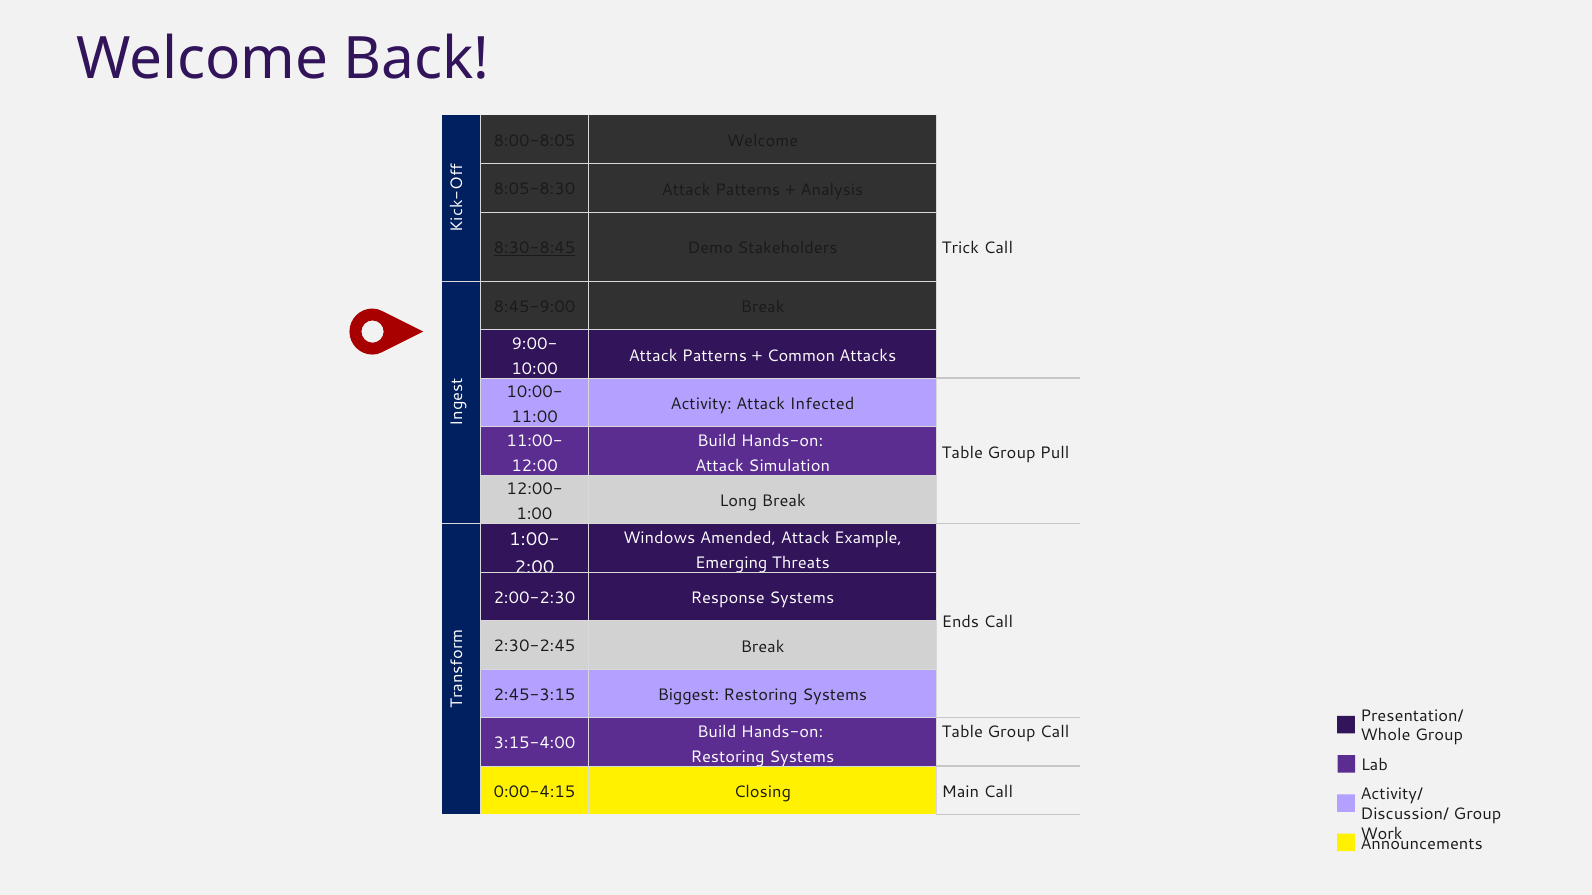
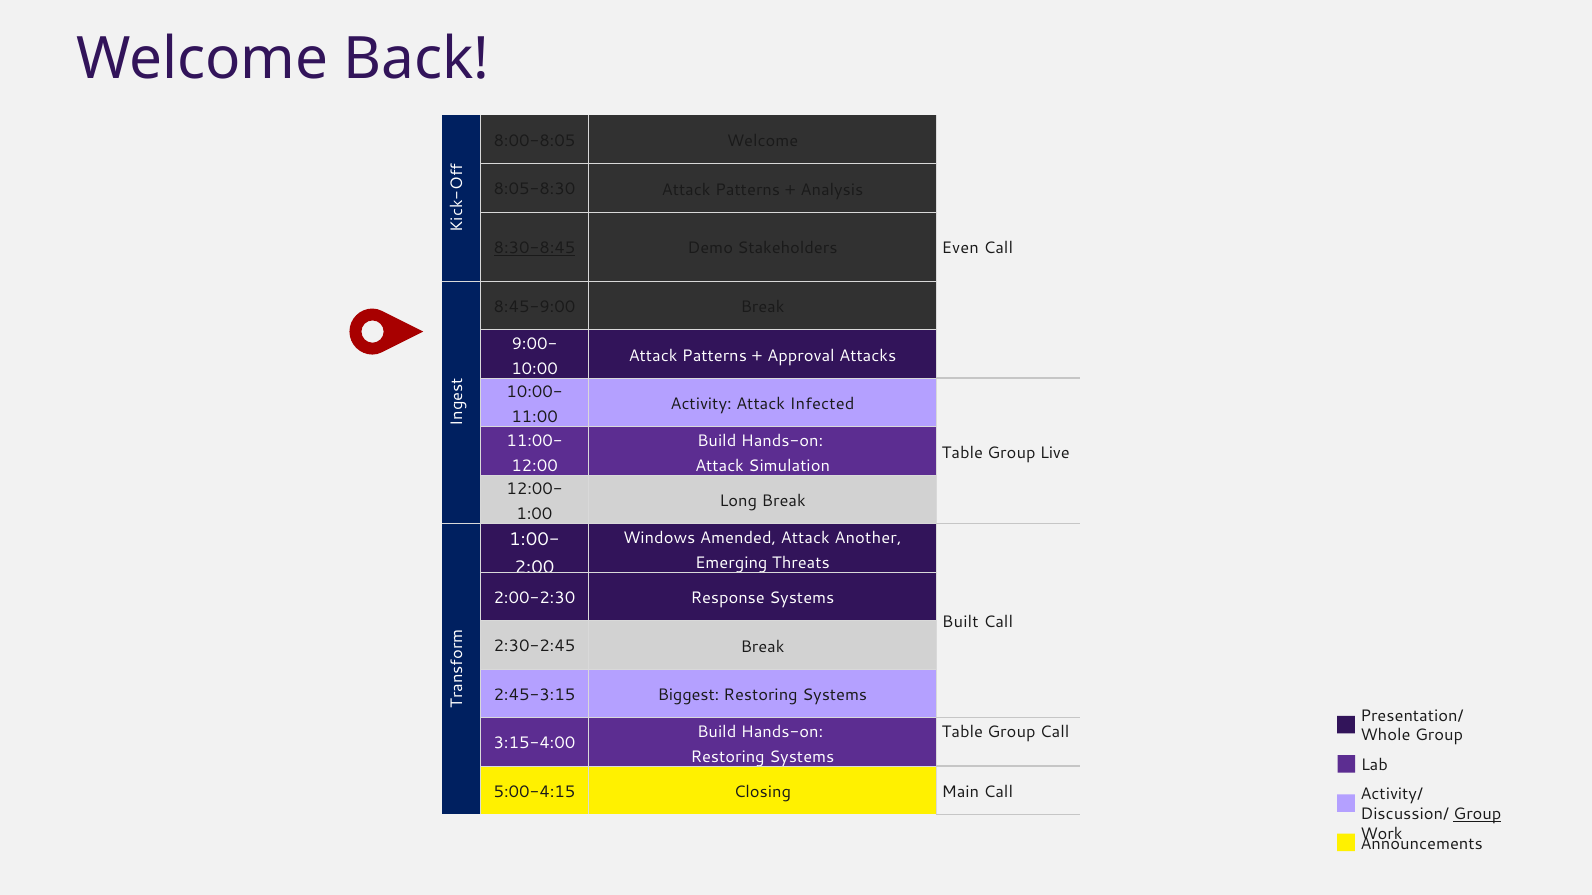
Trick: Trick -> Even
Common: Common -> Approval
Pull: Pull -> Live
Example: Example -> Another
Ends: Ends -> Built
0:00-4:15: 0:00-4:15 -> 5:00-4:15
Group at (1477, 815) underline: none -> present
